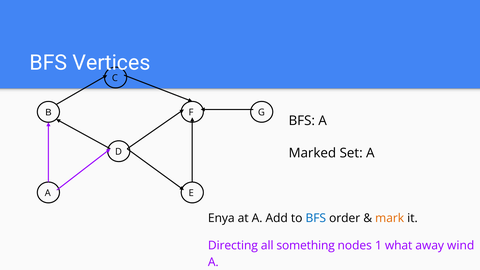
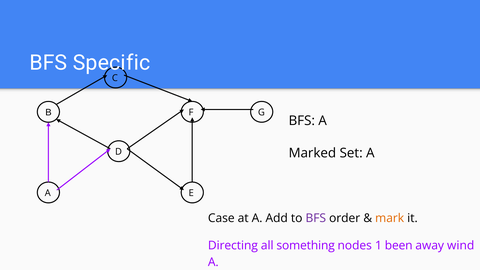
Vertices: Vertices -> Specific
Enya: Enya -> Case
BFS at (316, 218) colour: blue -> purple
what: what -> been
